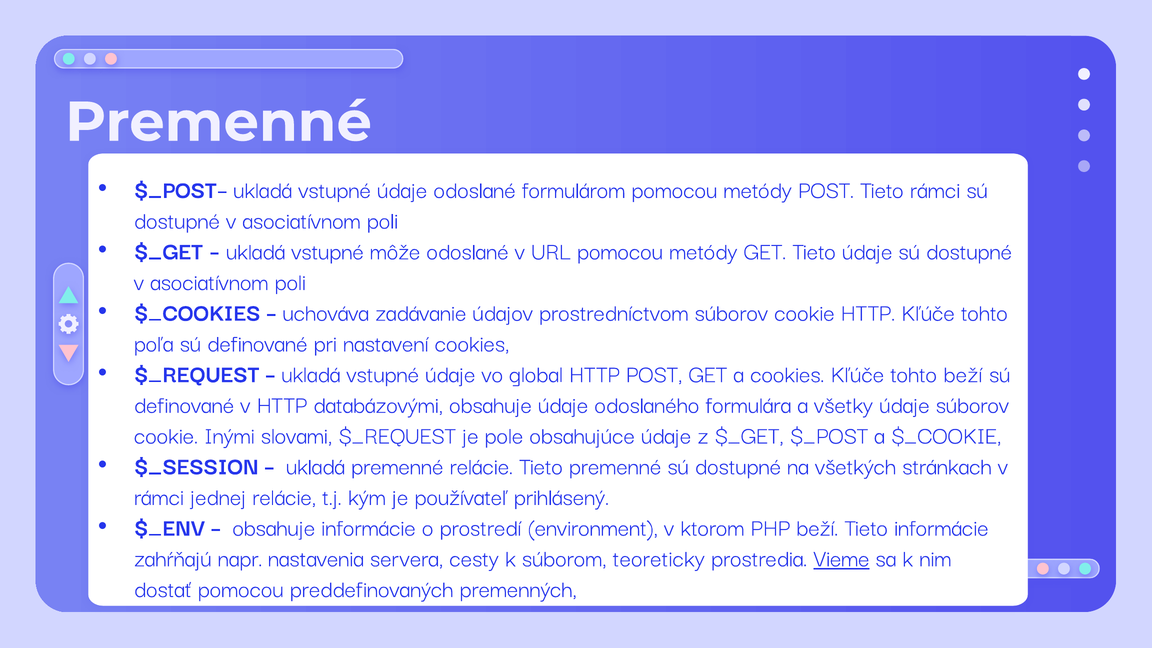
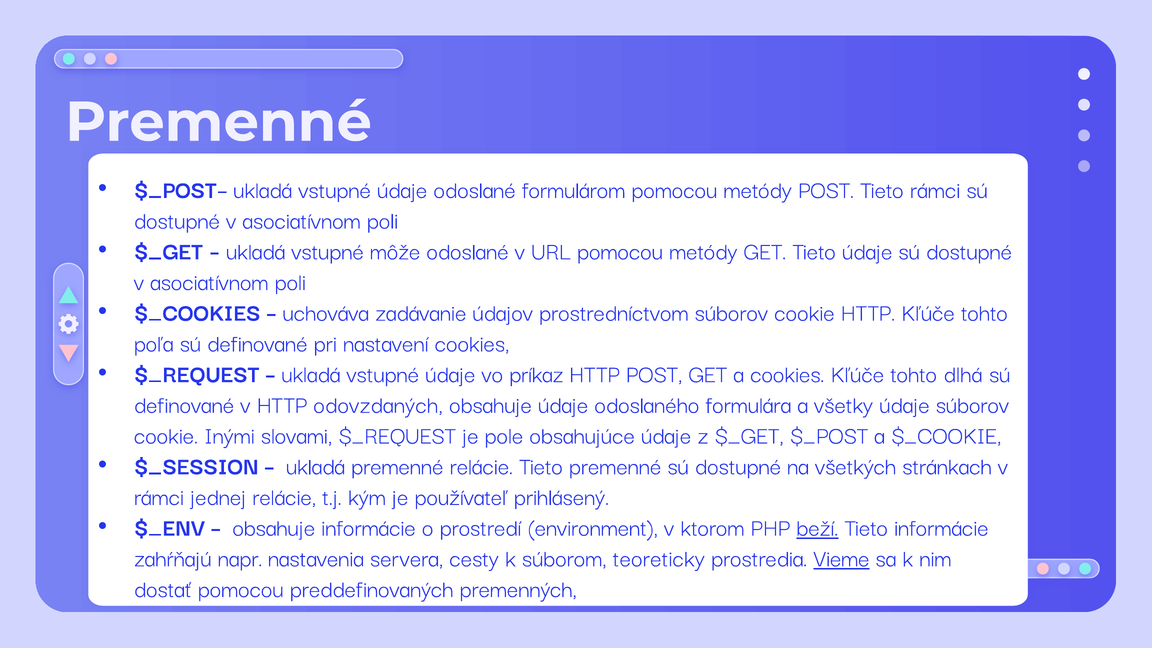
global: global -> príkaz
tohto beží: beží -> dlhá
databázovými: databázovými -> odovzdaných
beží at (817, 527) underline: none -> present
